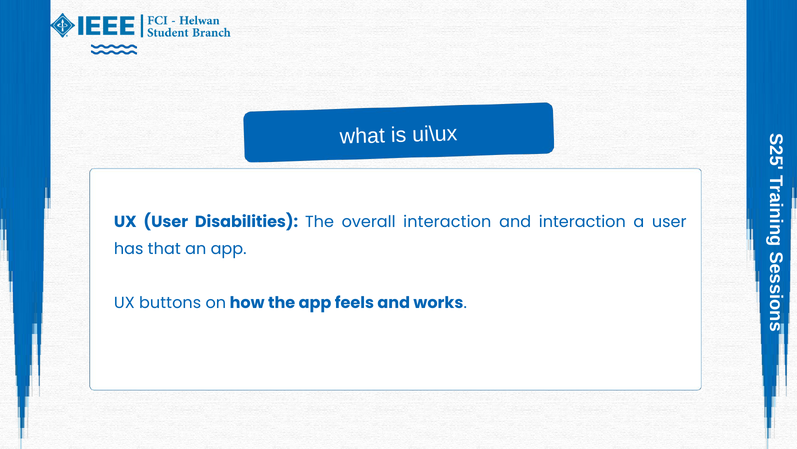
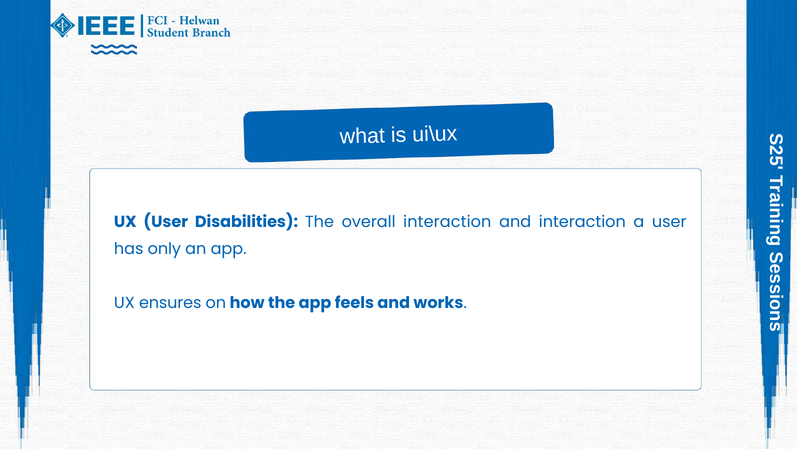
that: that -> only
buttons: buttons -> ensures
